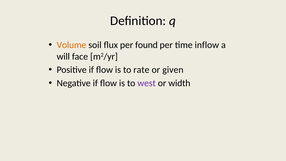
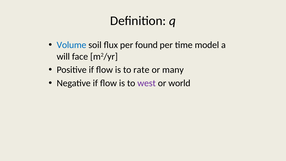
Volume colour: orange -> blue
inflow: inflow -> model
given: given -> many
width: width -> world
